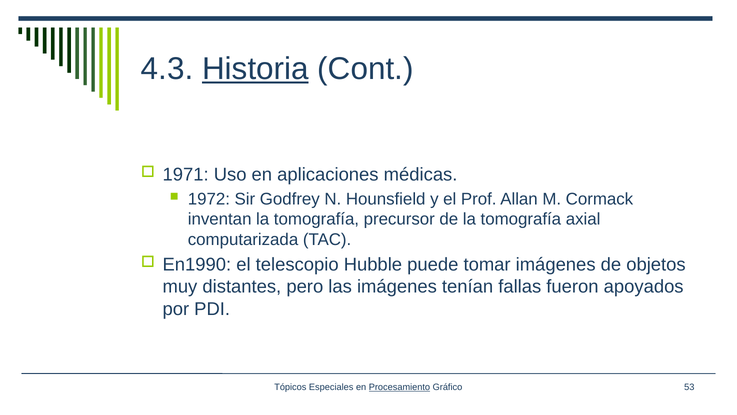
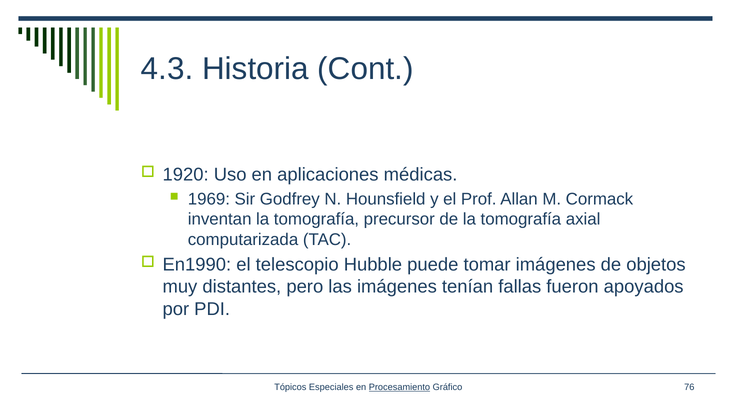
Historia underline: present -> none
1971: 1971 -> 1920
1972: 1972 -> 1969
53: 53 -> 76
